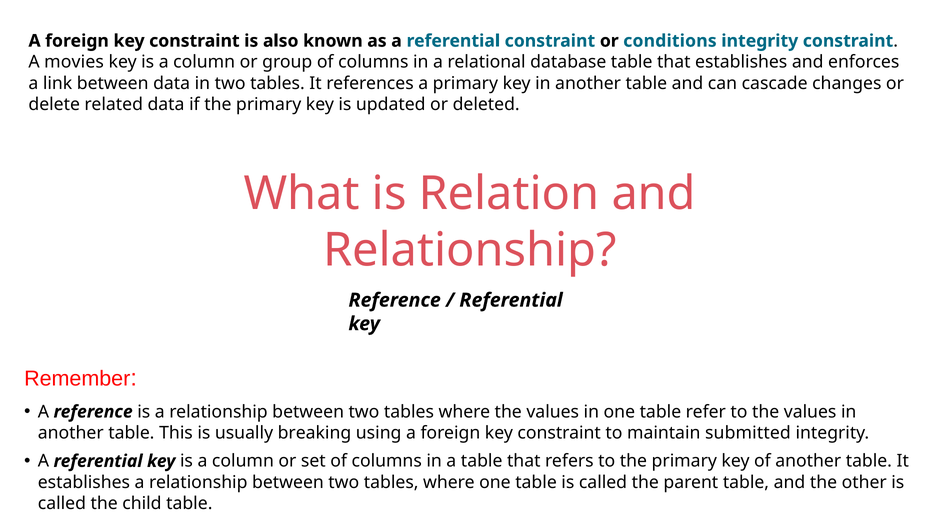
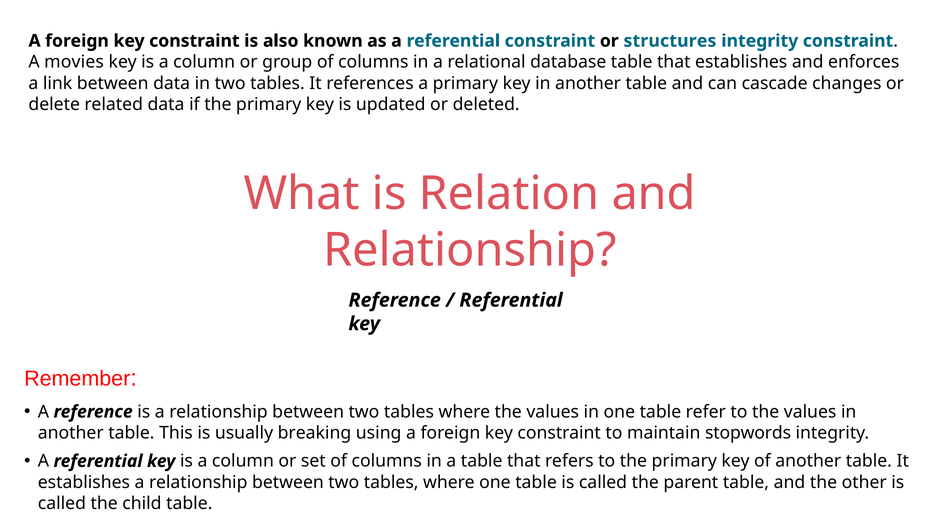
conditions: conditions -> structures
submitted: submitted -> stopwords
